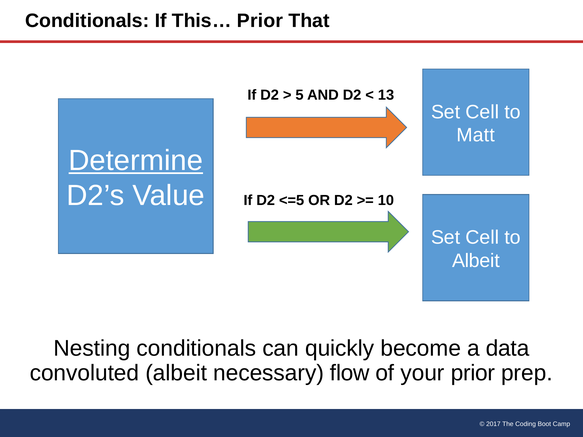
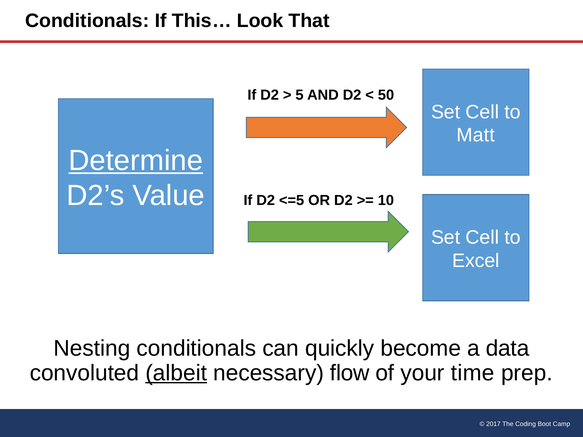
This… Prior: Prior -> Look
13: 13 -> 50
Albeit at (476, 261): Albeit -> Excel
albeit at (176, 373) underline: none -> present
your prior: prior -> time
